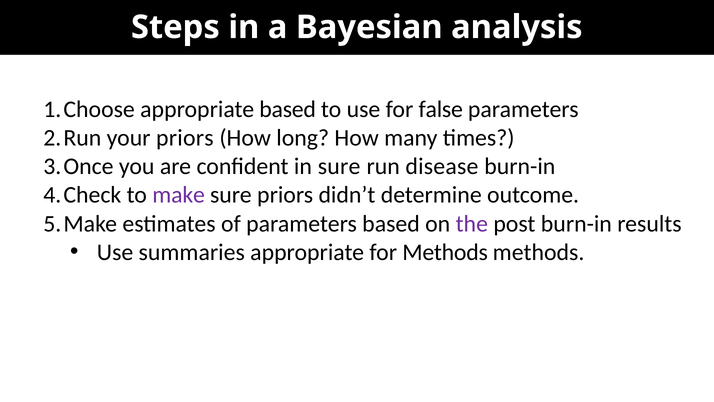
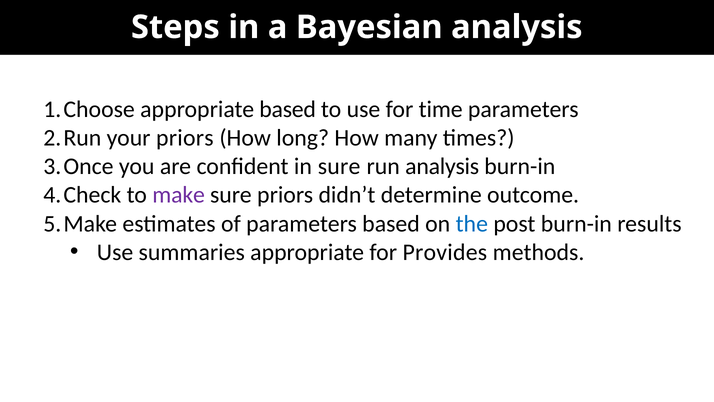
false: false -> time
run disease: disease -> analysis
the colour: purple -> blue
for Methods: Methods -> Provides
